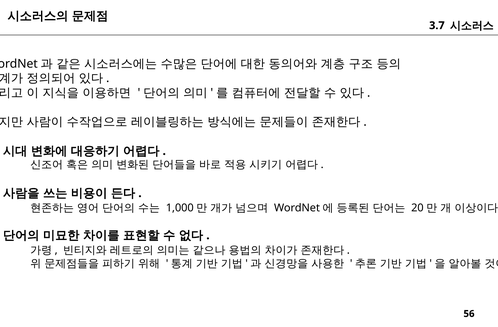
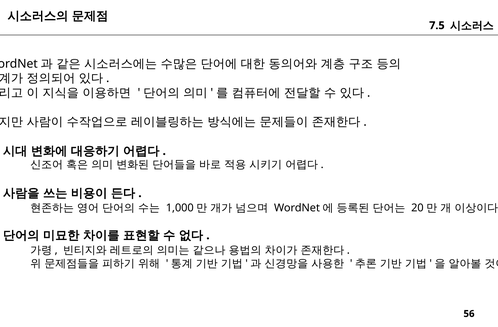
3.7: 3.7 -> 7.5
